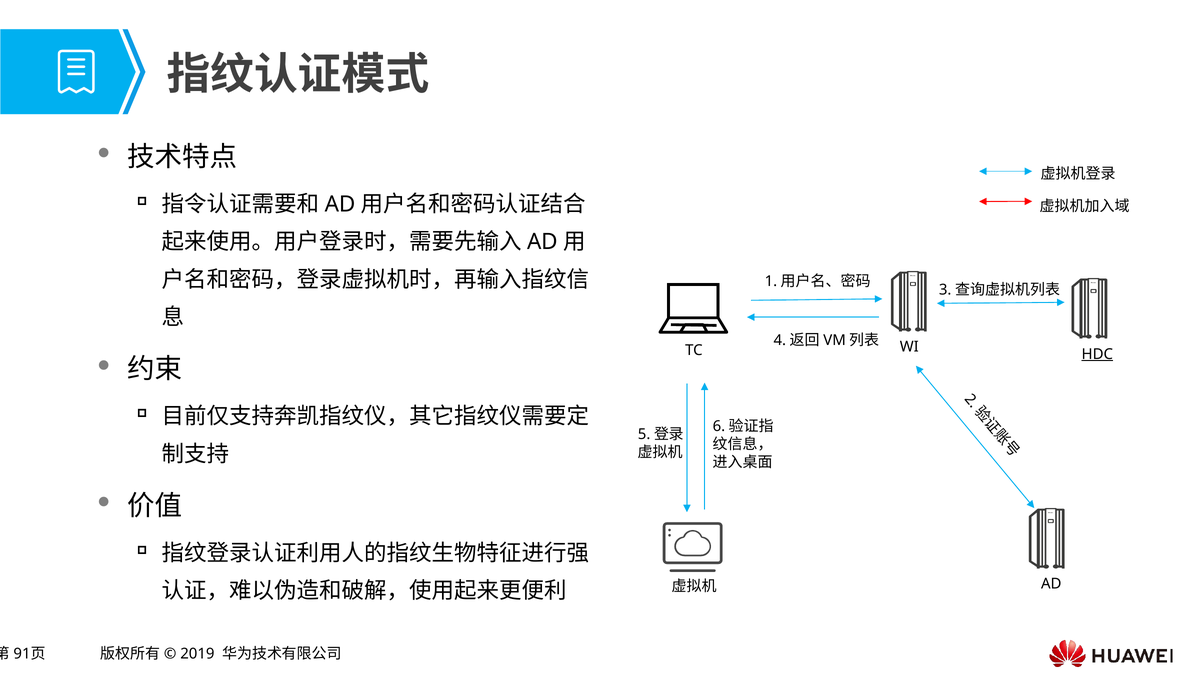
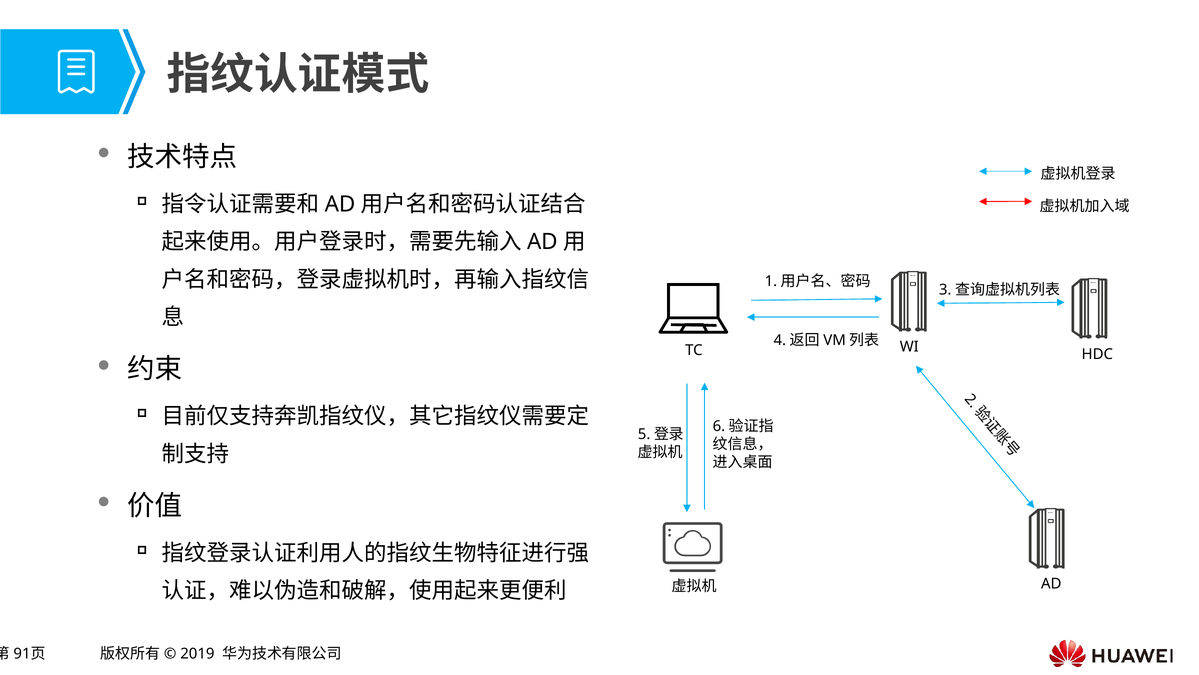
HDC underline: present -> none
